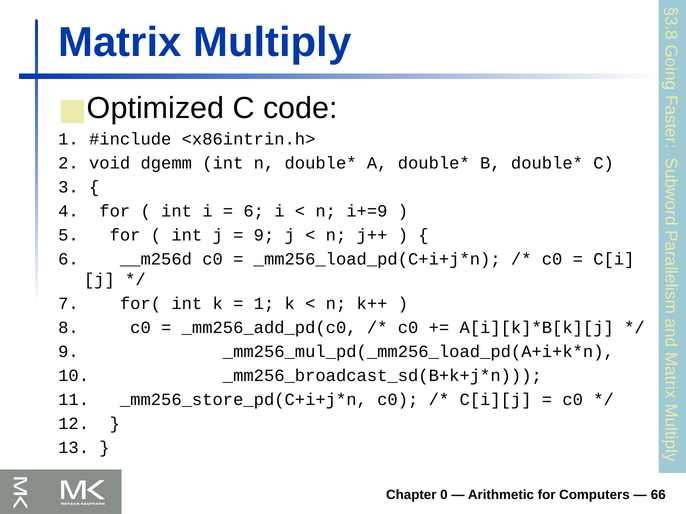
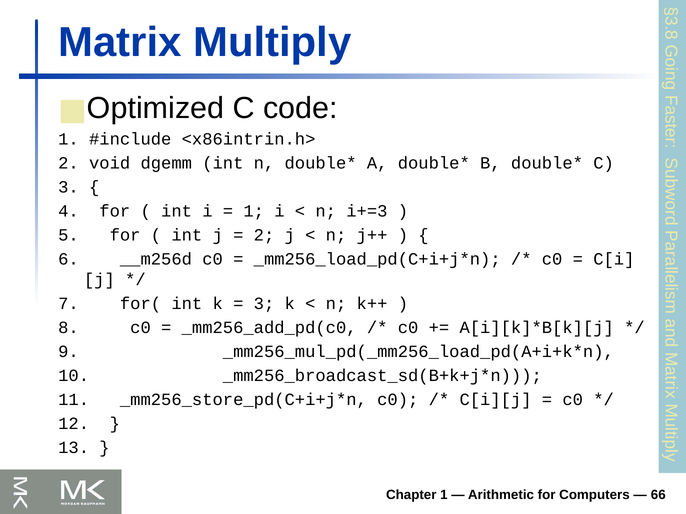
6 at (254, 211): 6 -> 1
i+=9: i+=9 -> i+=3
9 at (264, 235): 9 -> 2
1 at (264, 304): 1 -> 3
Chapter 0: 0 -> 1
